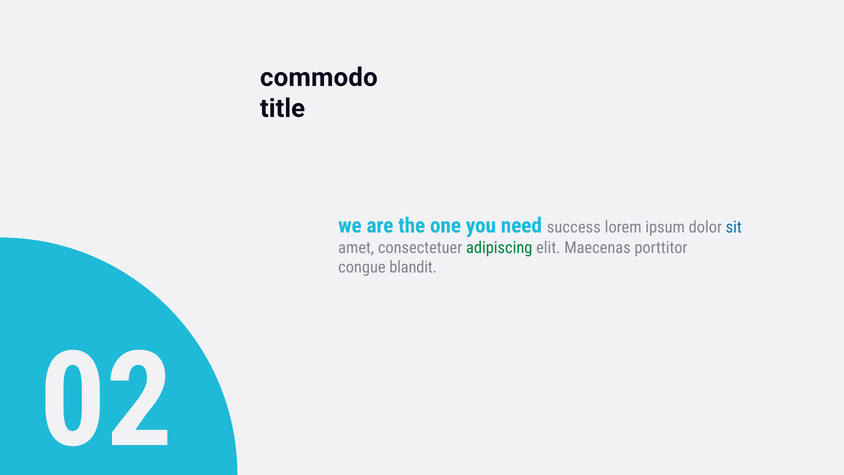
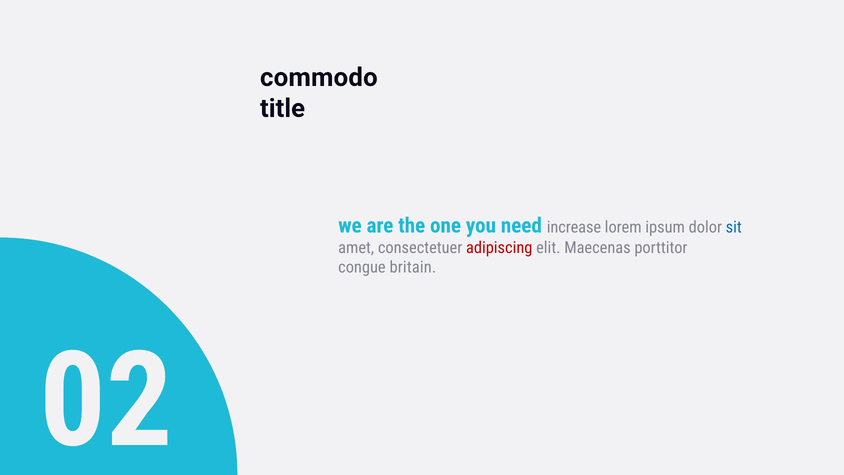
success: success -> increase
adipiscing colour: green -> red
blandit: blandit -> britain
